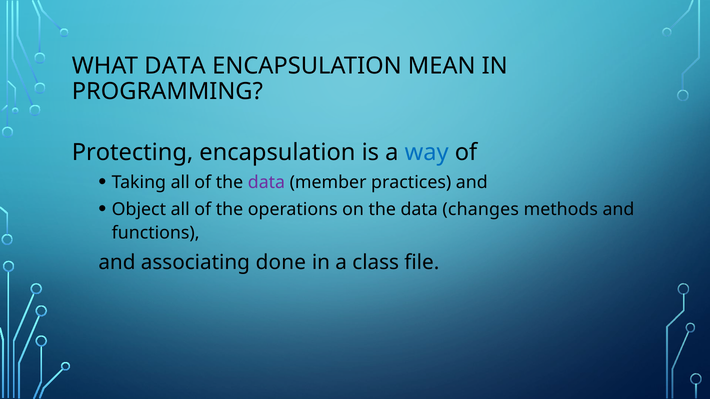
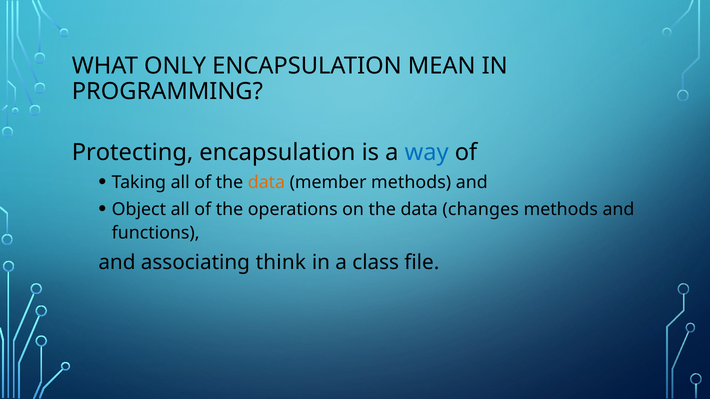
WHAT DATA: DATA -> ONLY
data at (266, 183) colour: purple -> orange
member practices: practices -> methods
done: done -> think
